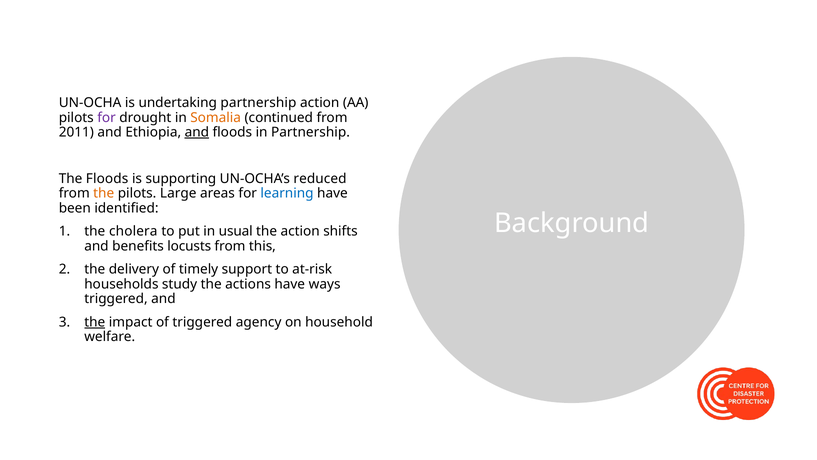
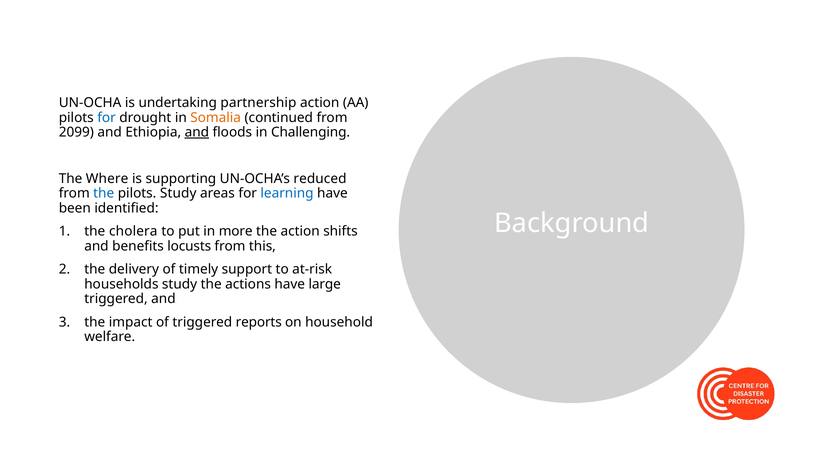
for at (107, 117) colour: purple -> blue
2011: 2011 -> 2099
in Partnership: Partnership -> Challenging
The Floods: Floods -> Where
the at (104, 193) colour: orange -> blue
pilots Large: Large -> Study
usual: usual -> more
ways: ways -> large
the at (95, 322) underline: present -> none
agency: agency -> reports
